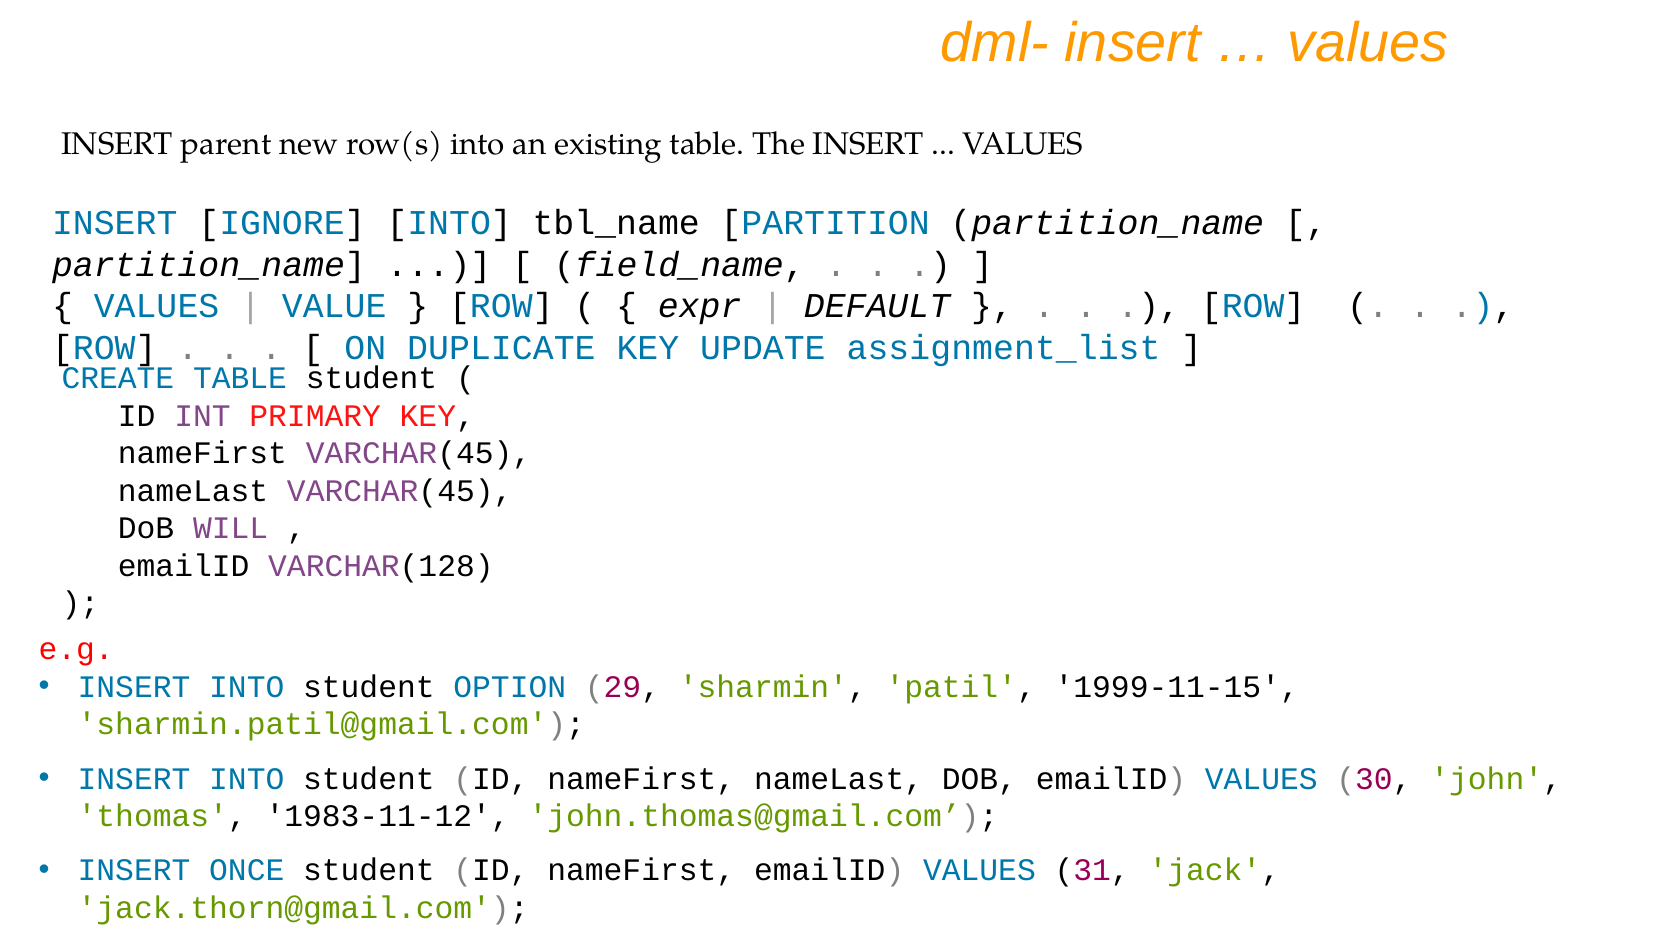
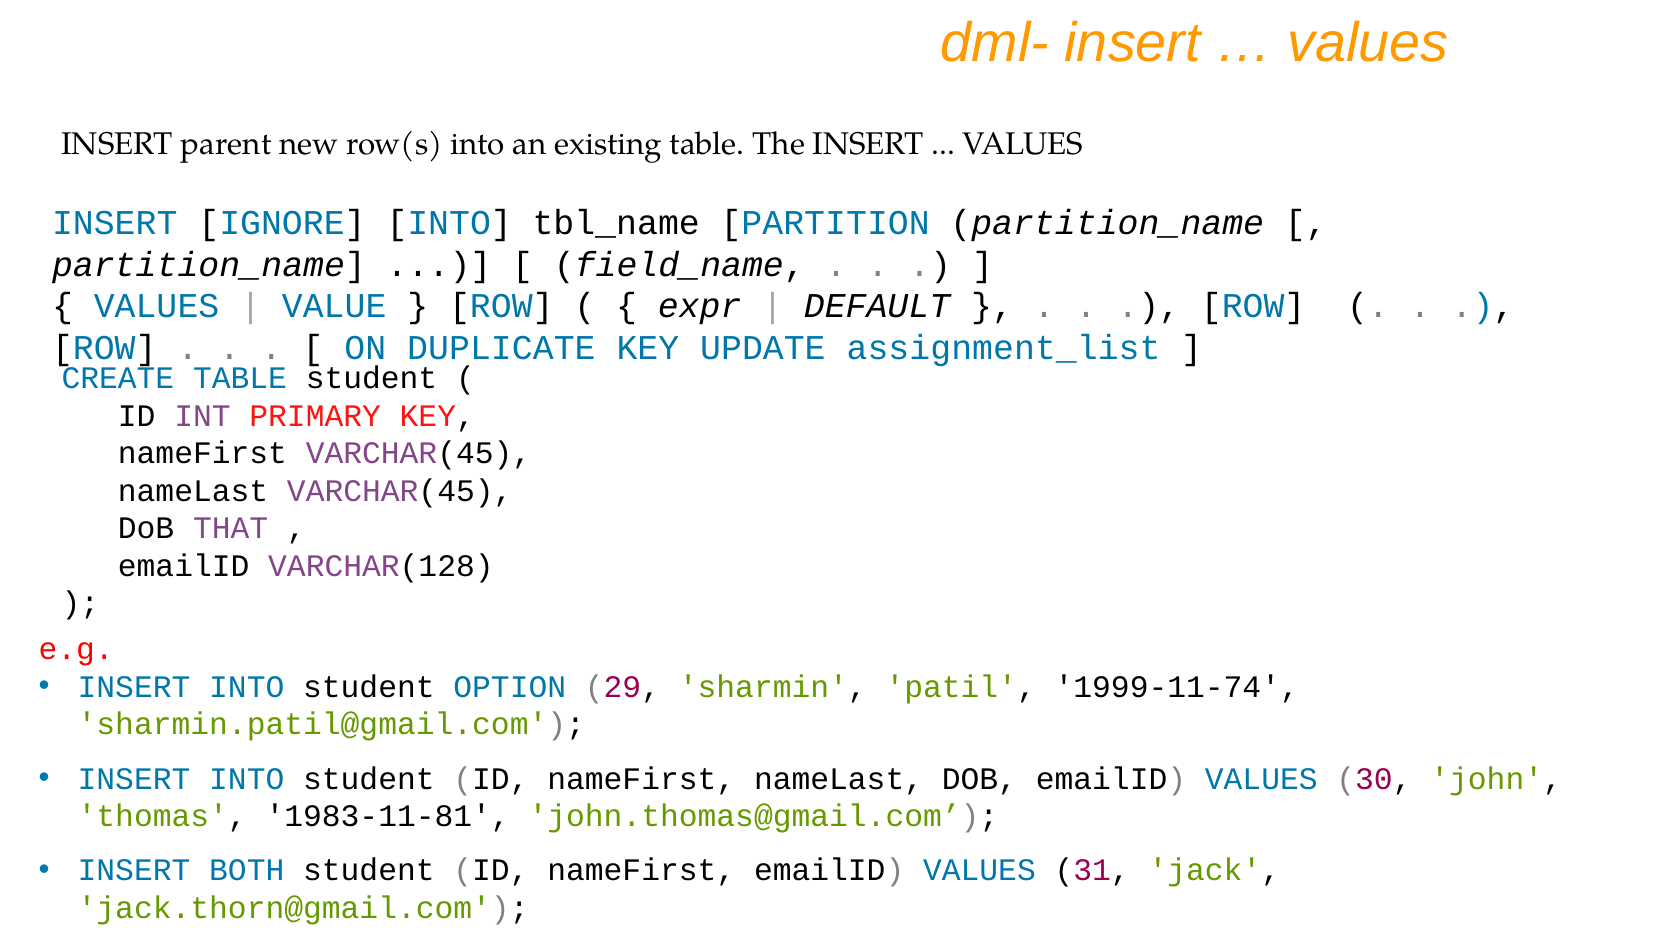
WILL: WILL -> THAT
1999-11-15: 1999-11-15 -> 1999-11-74
1983-11-12: 1983-11-12 -> 1983-11-81
ONCE: ONCE -> BOTH
